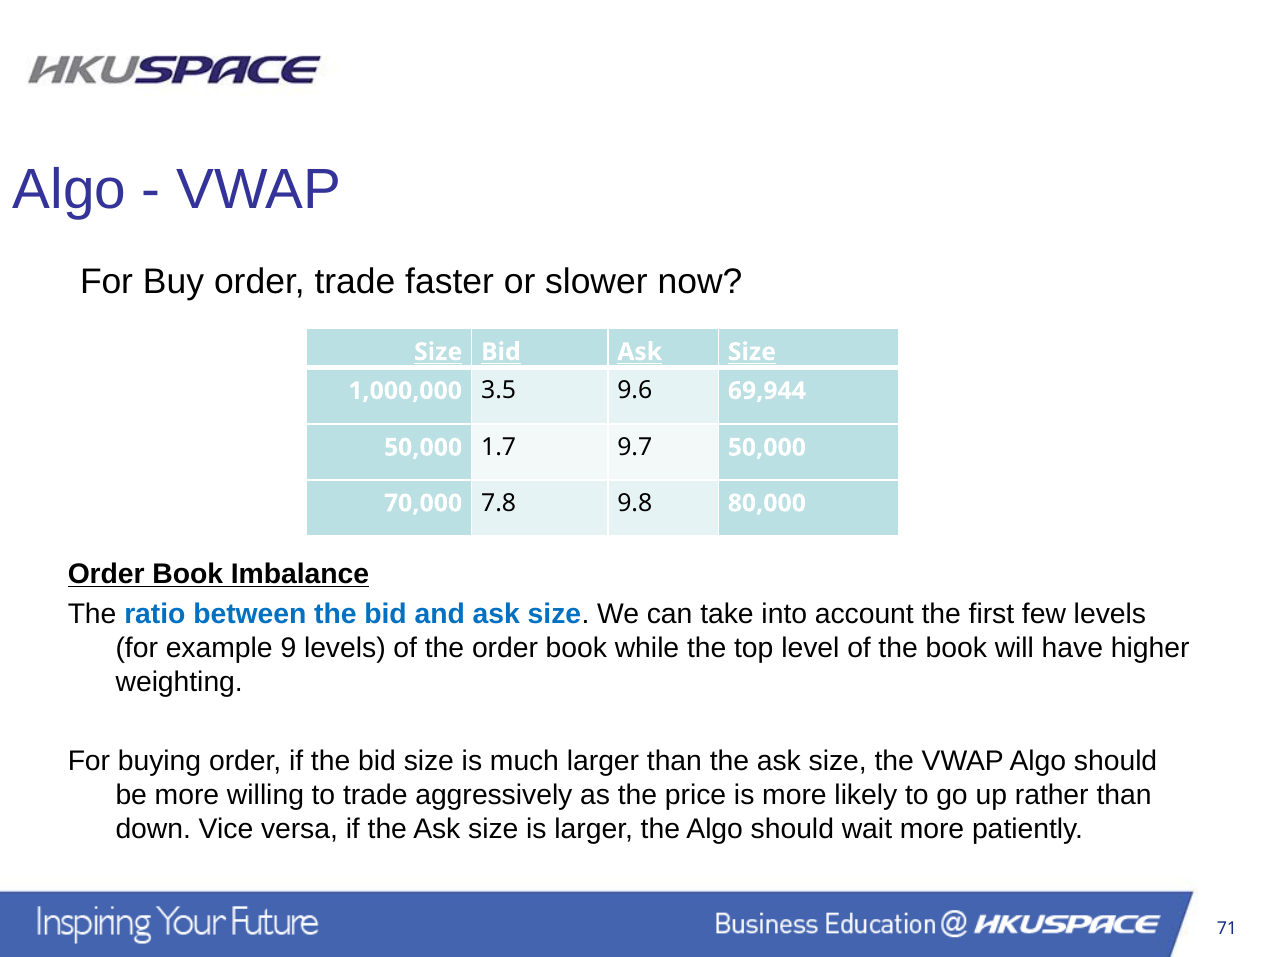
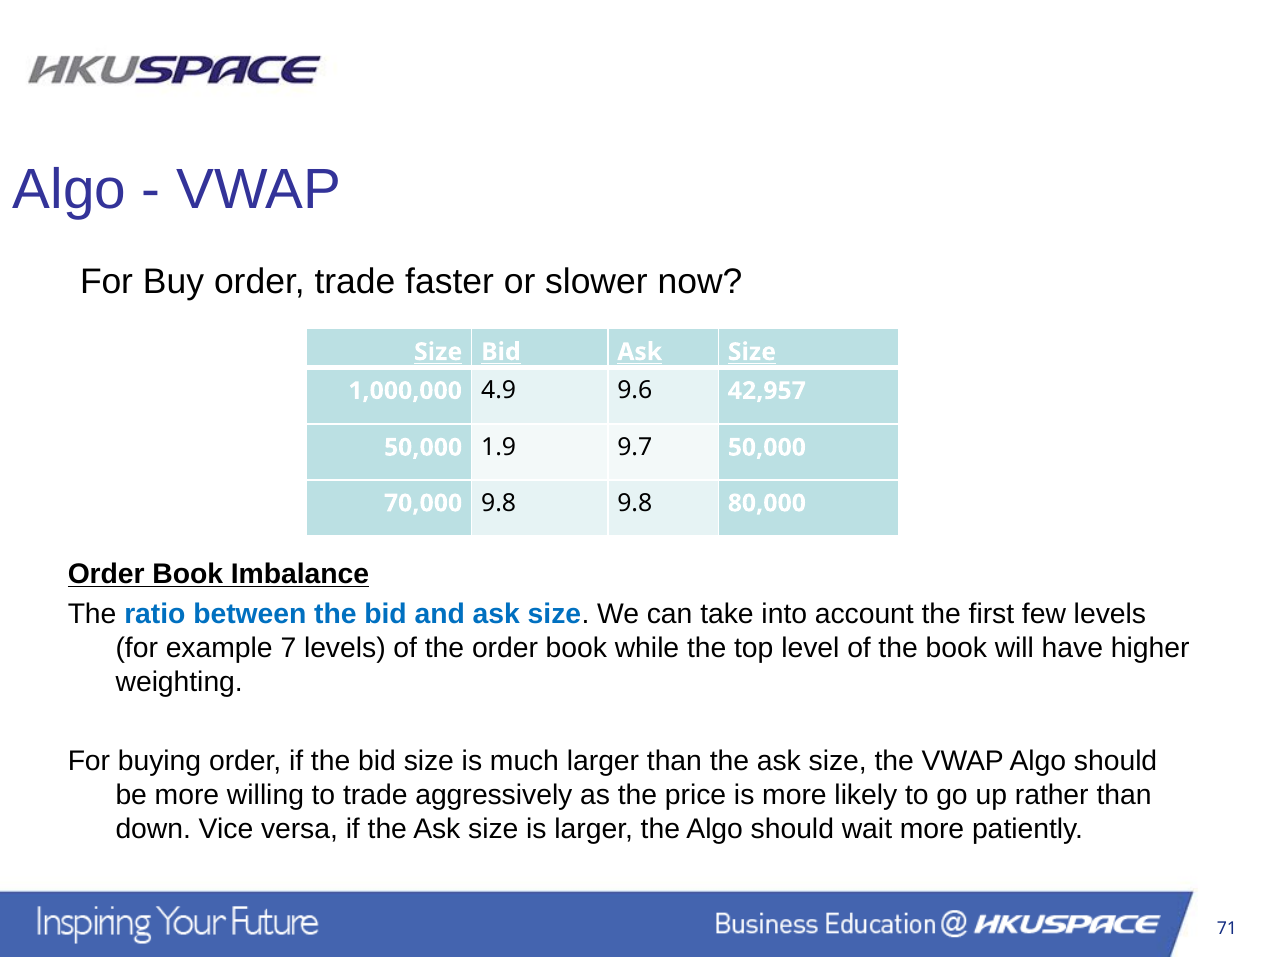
3.5: 3.5 -> 4.9
69,944: 69,944 -> 42,957
1.7: 1.7 -> 1.9
70,000 7.8: 7.8 -> 9.8
9: 9 -> 7
